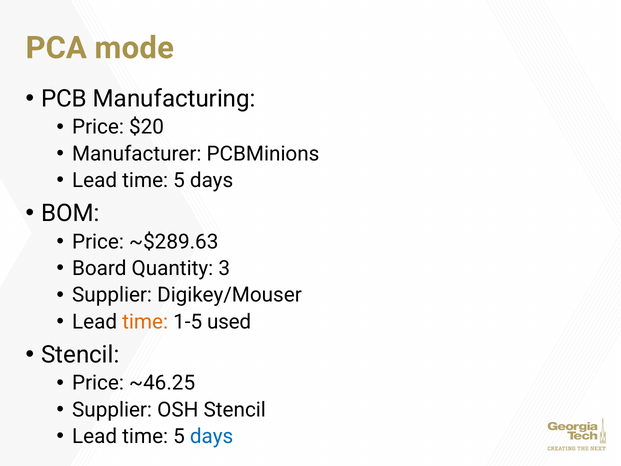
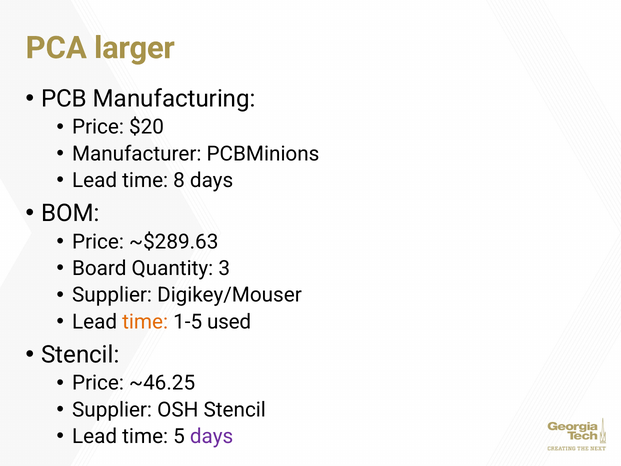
mode: mode -> larger
5 at (179, 180): 5 -> 8
days at (212, 436) colour: blue -> purple
